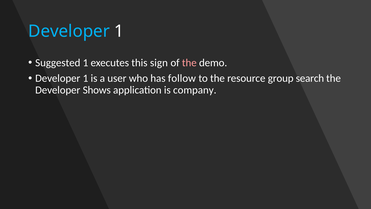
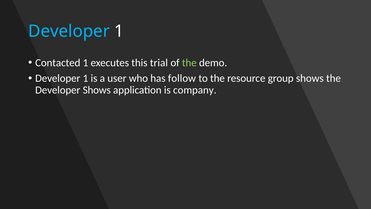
Suggested: Suggested -> Contacted
sign: sign -> trial
the at (189, 63) colour: pink -> light green
group search: search -> shows
